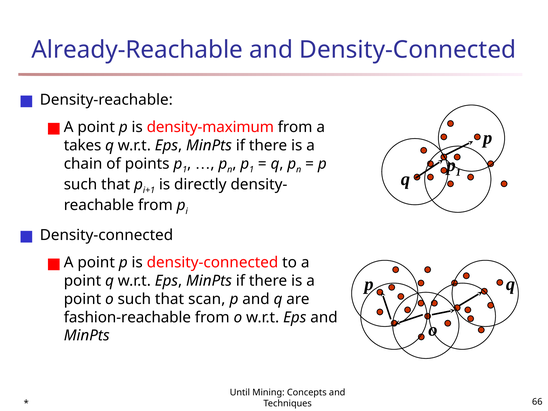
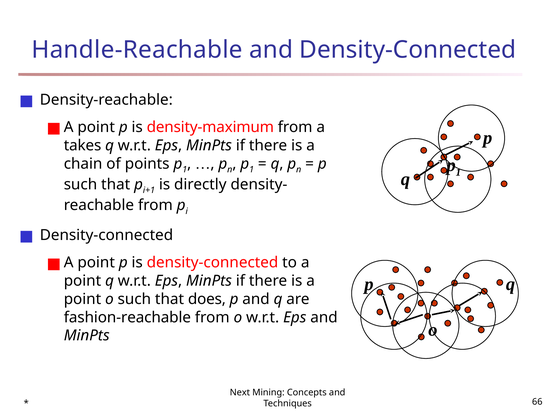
Already-Reachable: Already-Reachable -> Handle-Reachable
scan: scan -> does
Until: Until -> Next
